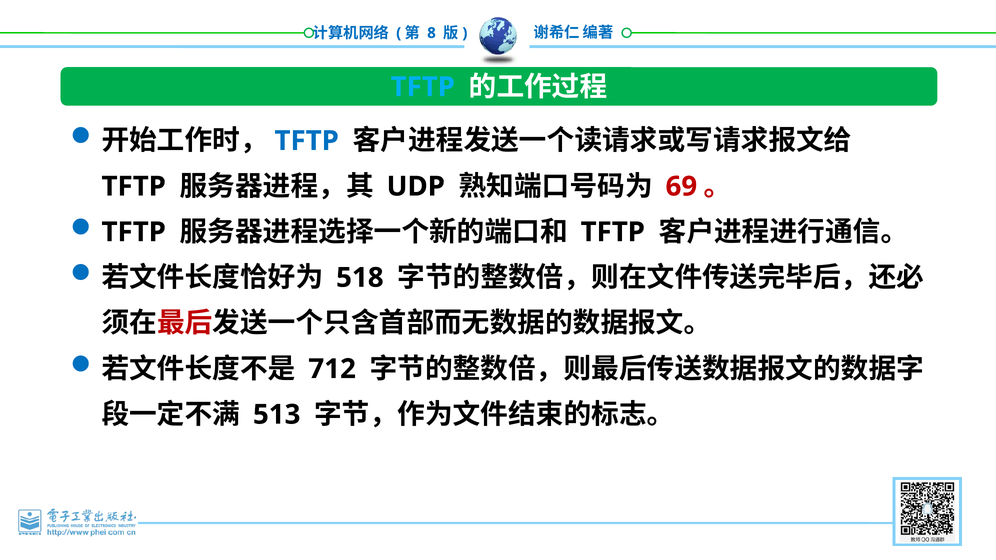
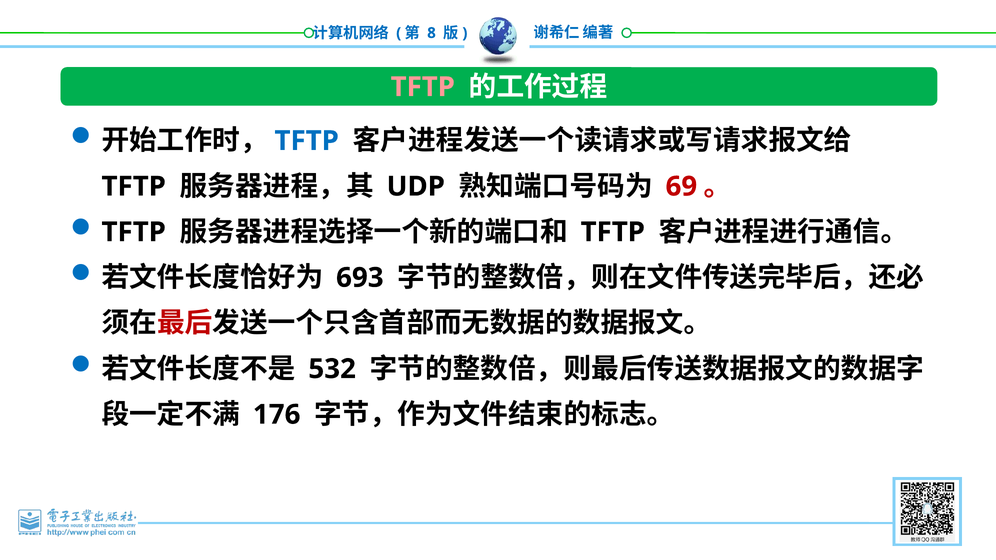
TFTP at (423, 87) colour: light blue -> pink
518: 518 -> 693
712: 712 -> 532
513: 513 -> 176
